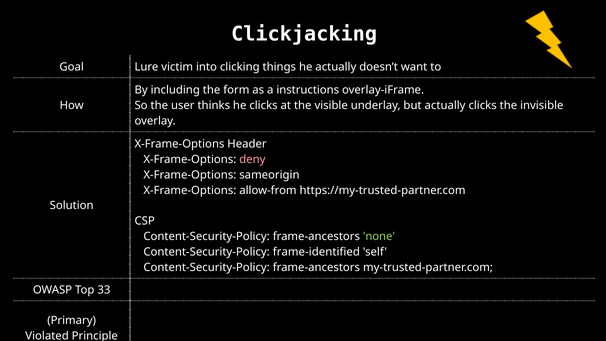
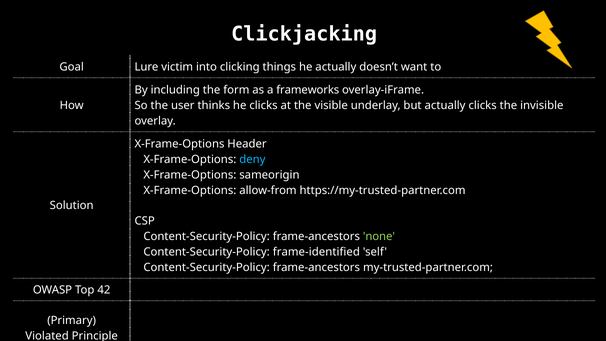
instructions: instructions -> frameworks
deny colour: pink -> light blue
33: 33 -> 42
